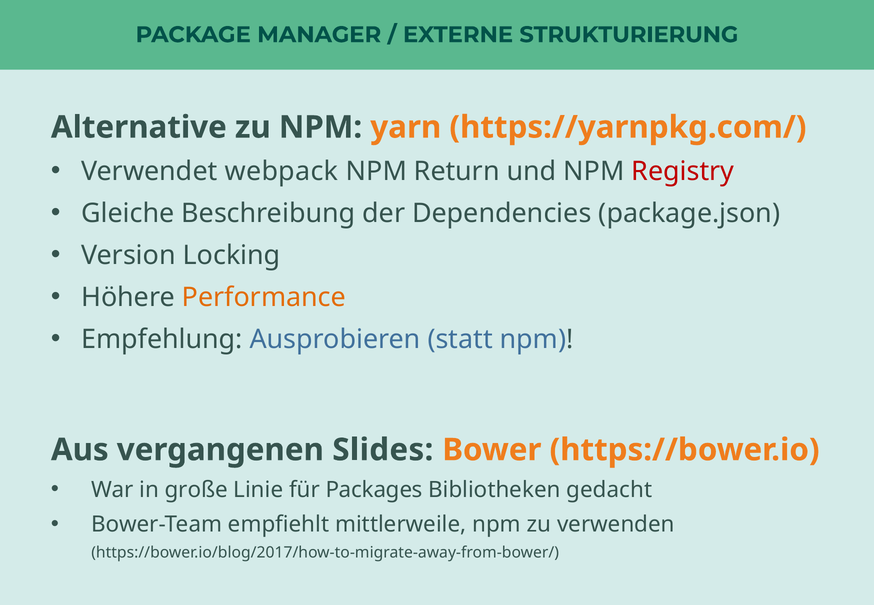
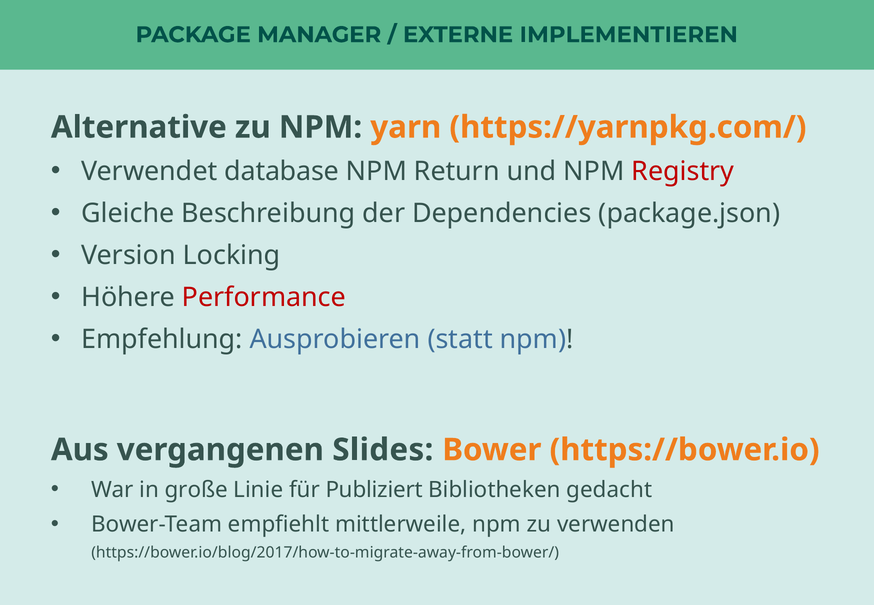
STRUKTURIERUNG: STRUKTURIERUNG -> IMPLEMENTIEREN
webpack: webpack -> database
Performance colour: orange -> red
Packages: Packages -> Publiziert
